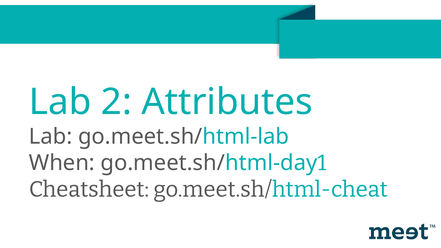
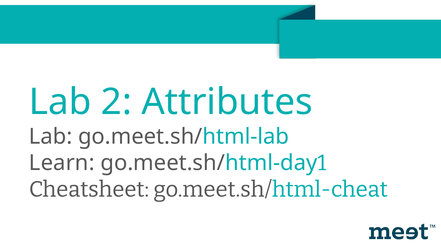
When: When -> Learn
